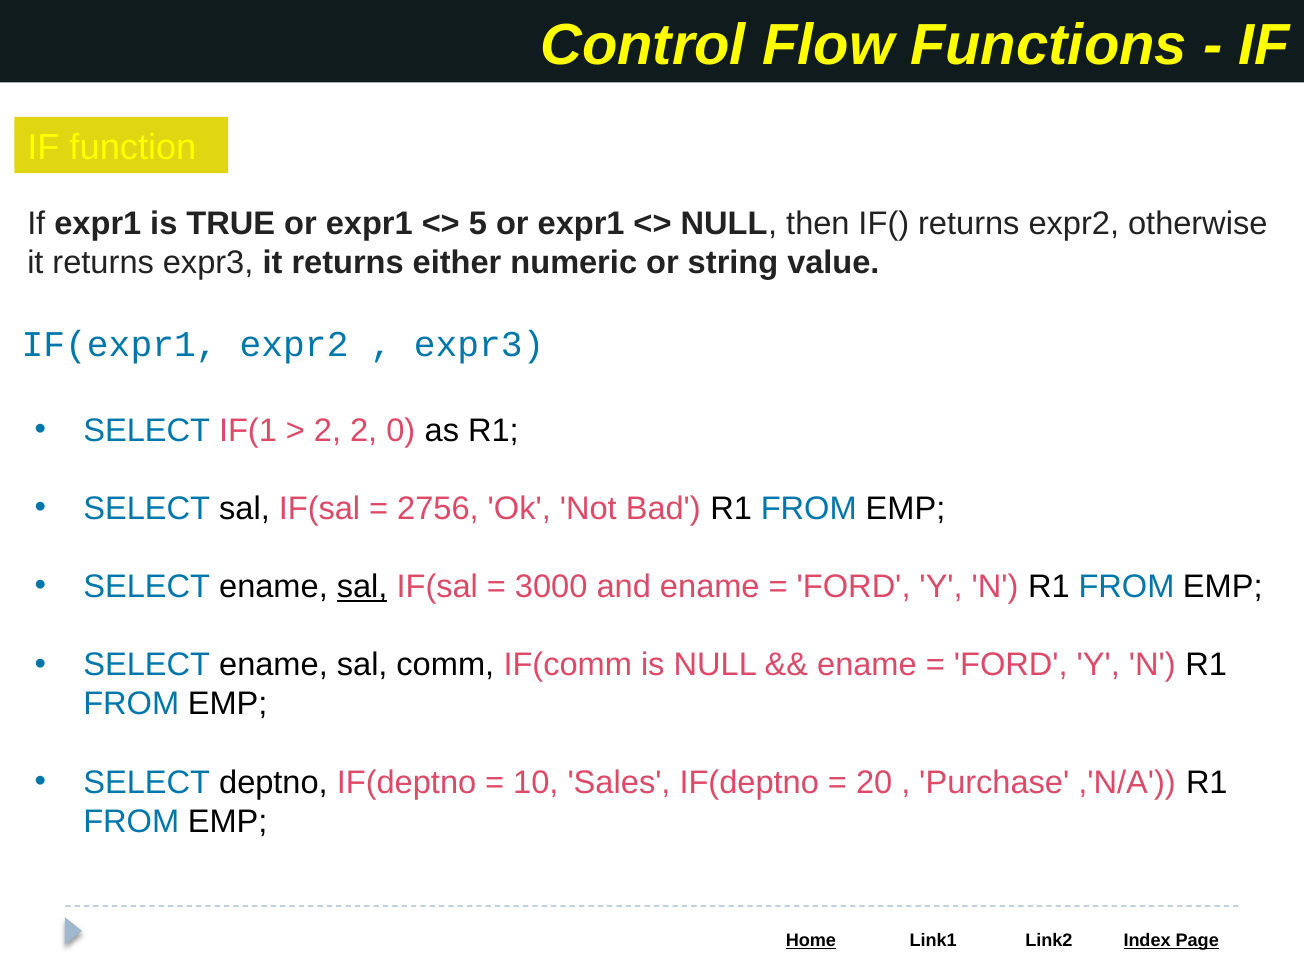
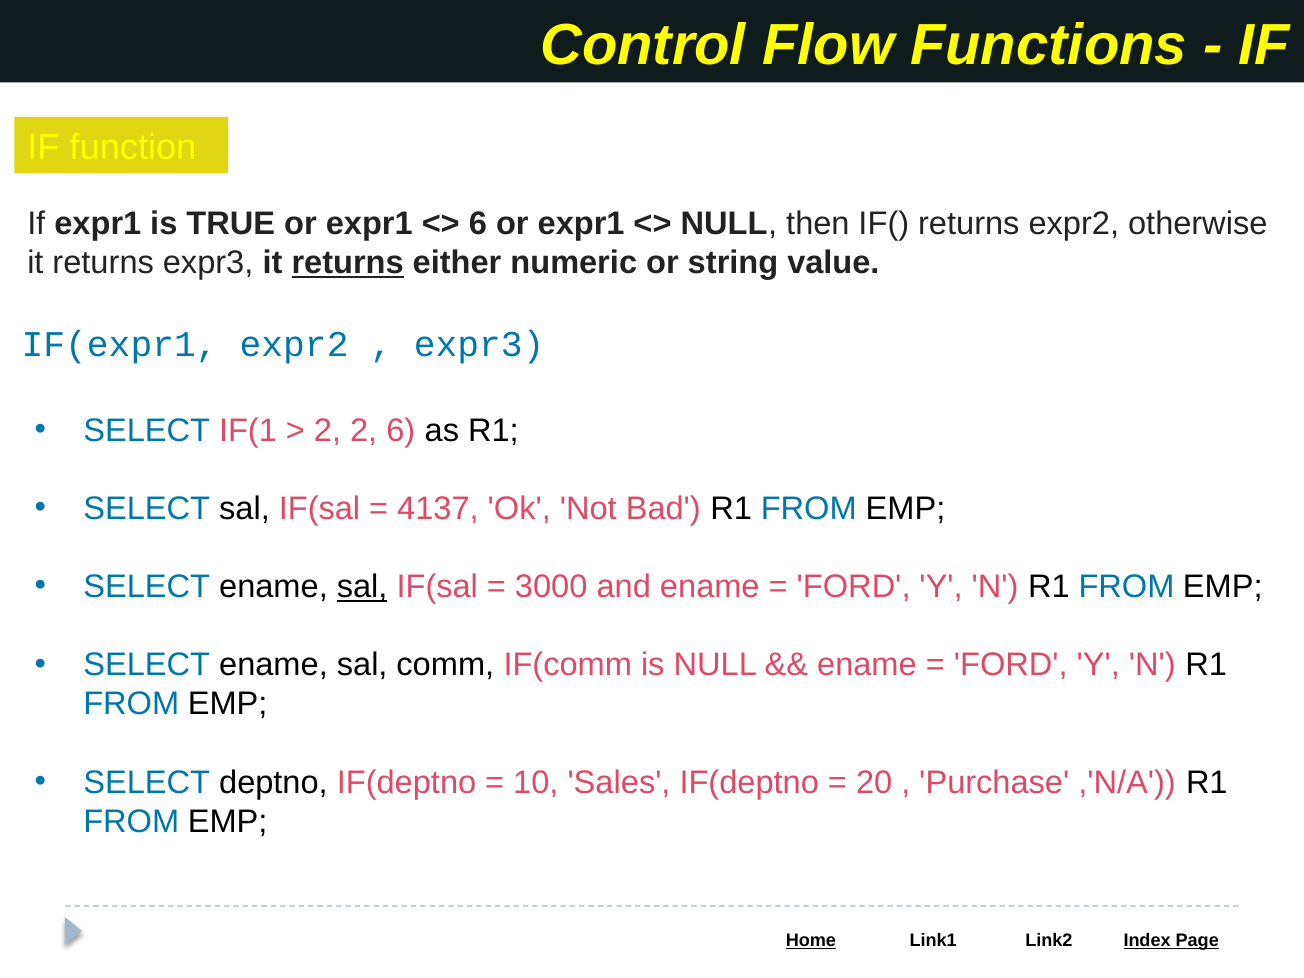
5 at (478, 224): 5 -> 6
returns at (348, 263) underline: none -> present
2 0: 0 -> 6
2756: 2756 -> 4137
